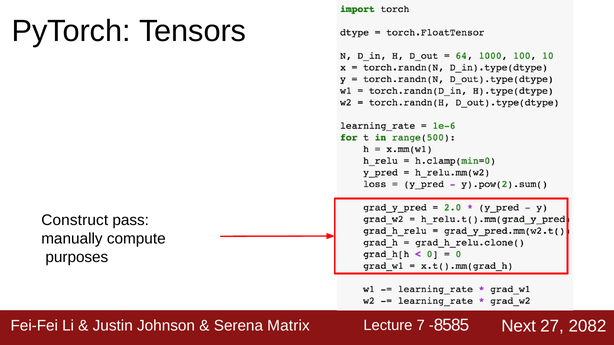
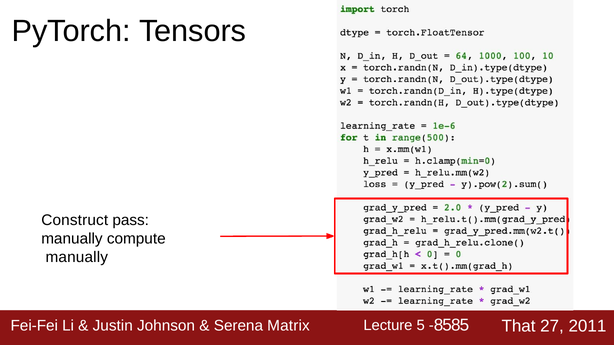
purposes at (77, 257): purposes -> manually
7: 7 -> 5
Next: Next -> That
2082: 2082 -> 2011
